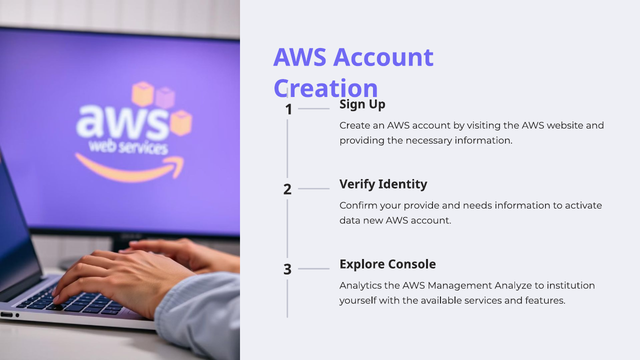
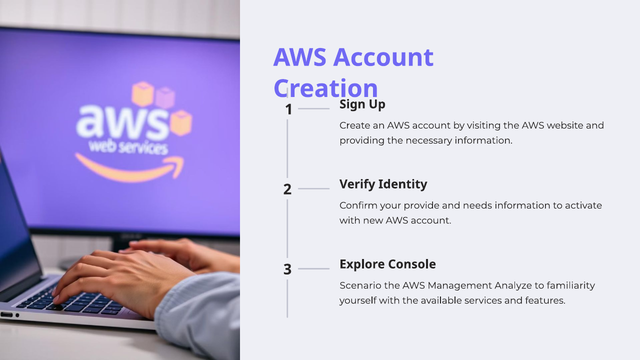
data at (350, 220): data -> with
Analytics: Analytics -> Scenario
institution: institution -> familiarity
